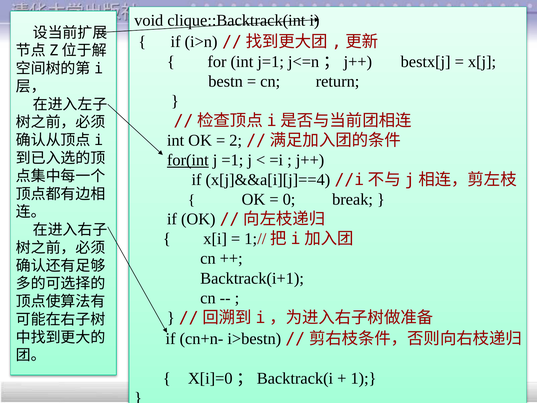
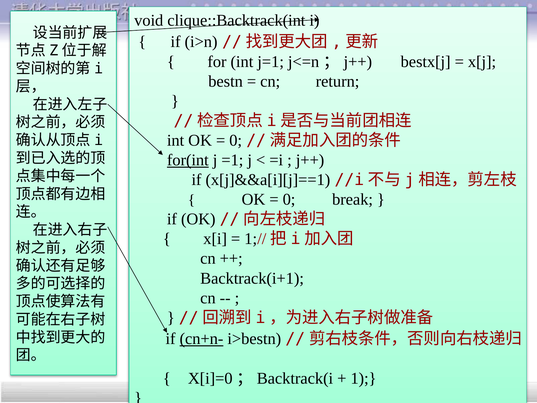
2 at (236, 140): 2 -> 0
x[j]&&a[i][j]==4: x[j]&&a[i][j]==4 -> x[j]&&a[i][j]==1
cn+n- underline: none -> present
